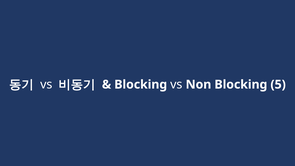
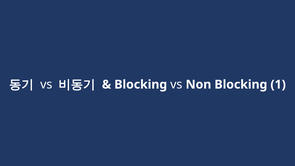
5: 5 -> 1
